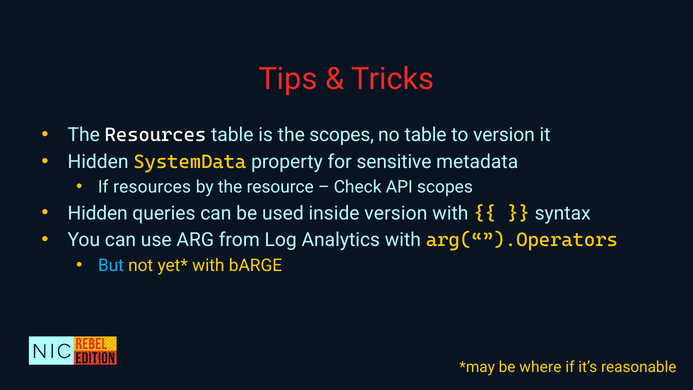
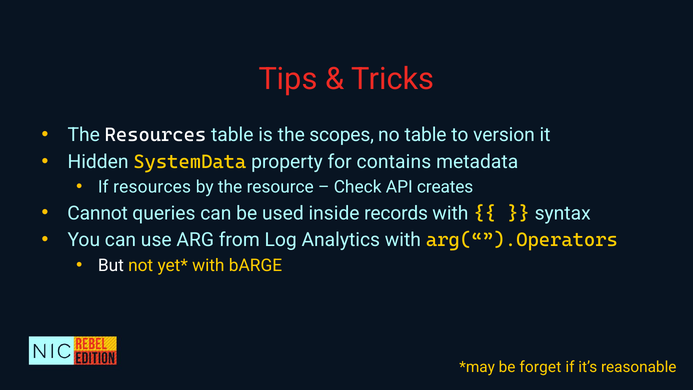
sensitive: sensitive -> contains
API scopes: scopes -> creates
Hidden at (98, 213): Hidden -> Cannot
inside version: version -> records
But colour: light blue -> white
where: where -> forget
